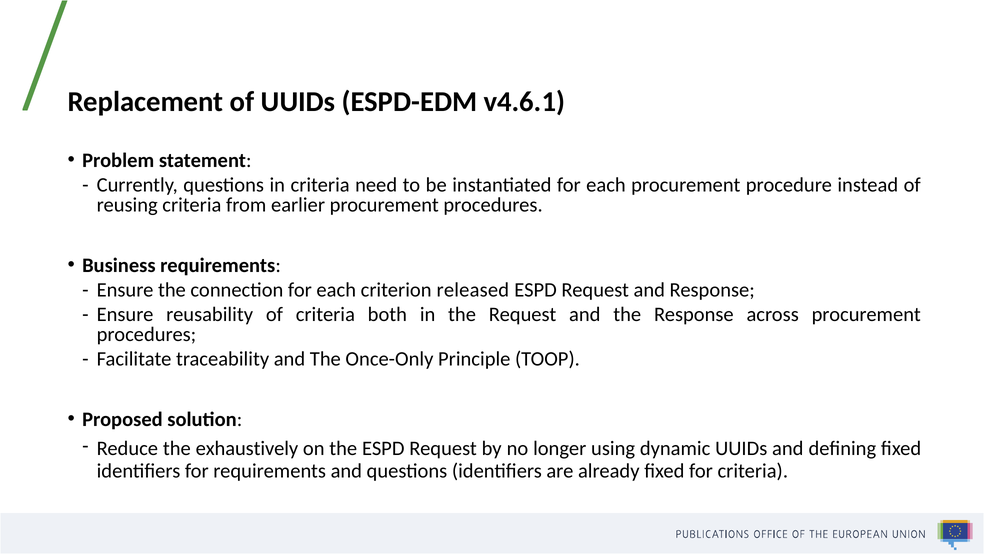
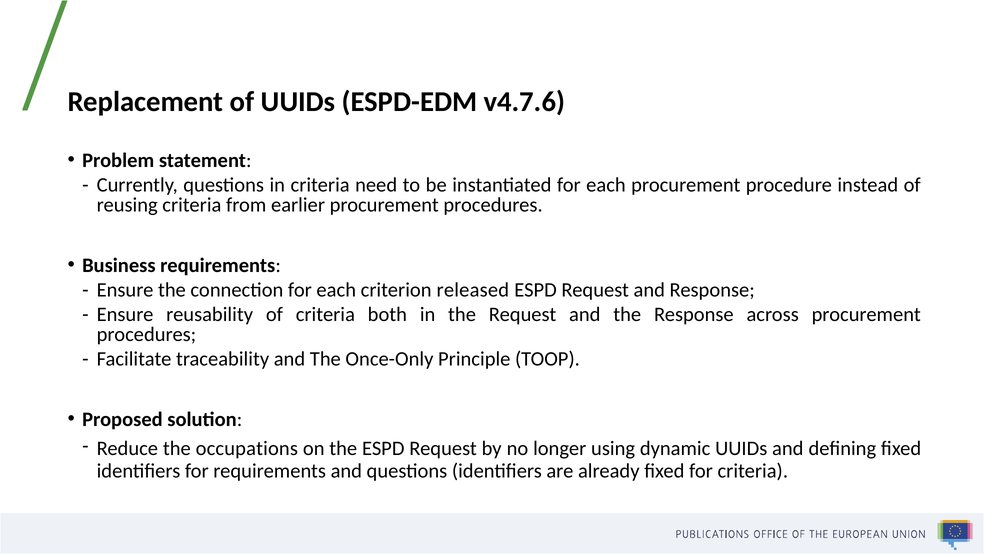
v4.6.1: v4.6.1 -> v4.7.6
exhaustively: exhaustively -> occupations
